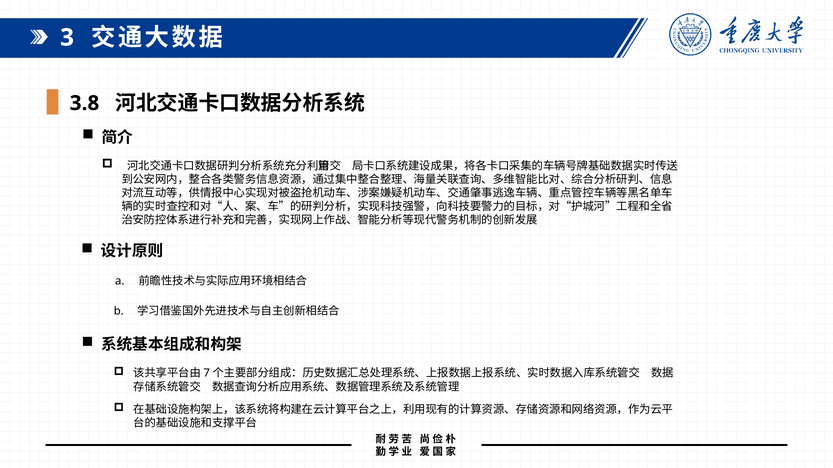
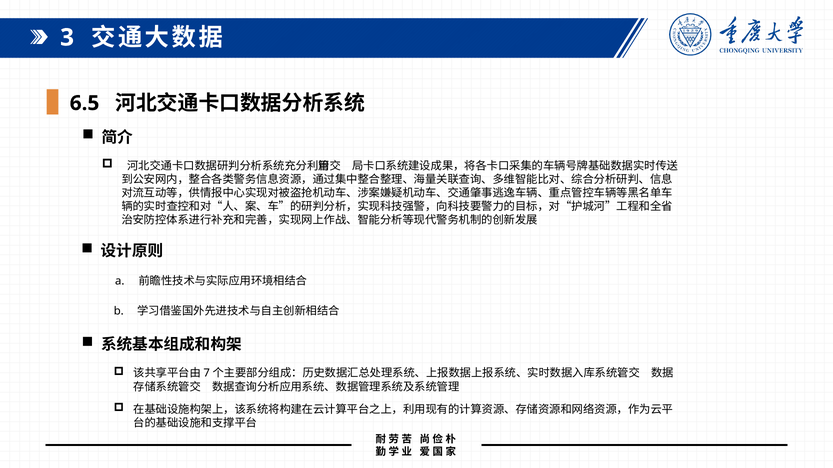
3.8: 3.8 -> 6.5
